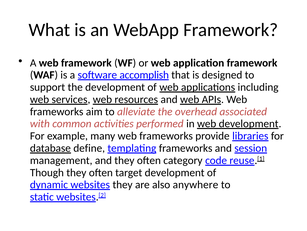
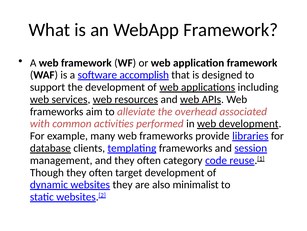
define: define -> clients
anywhere: anywhere -> minimalist
